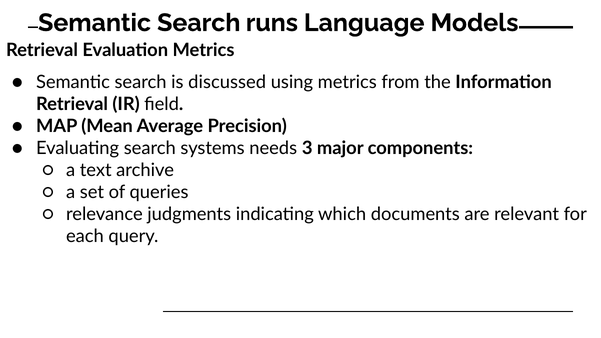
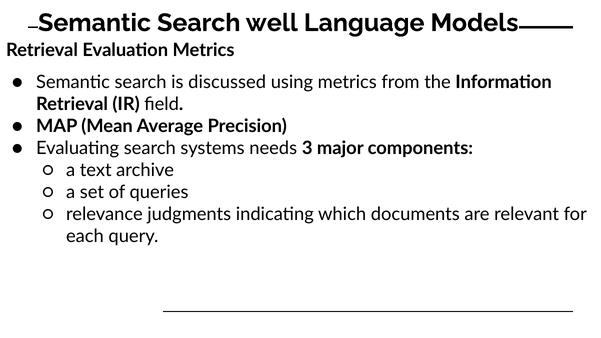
runs: runs -> well
